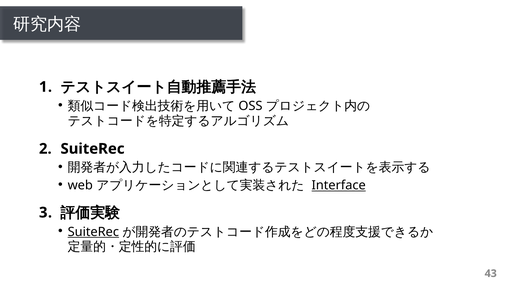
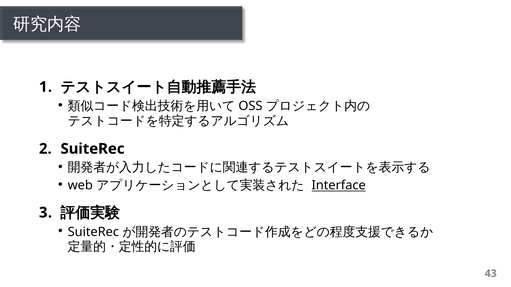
SuiteRec at (93, 232) underline: present -> none
